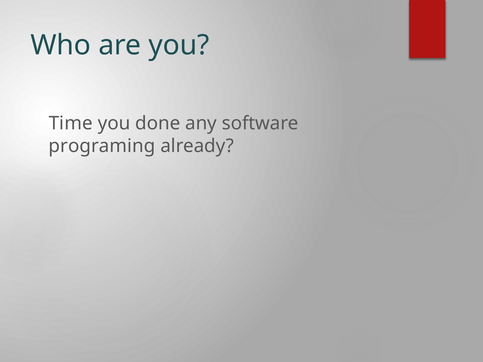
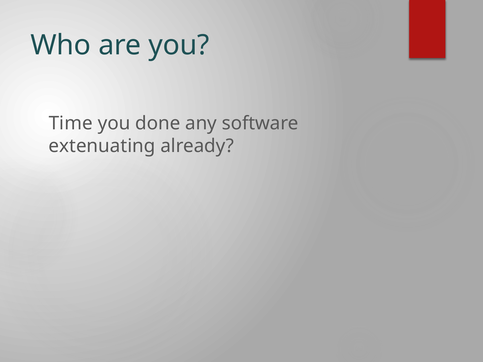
programing: programing -> extenuating
